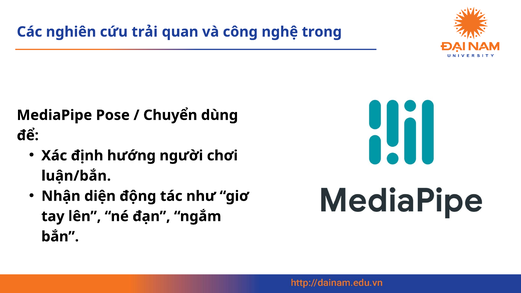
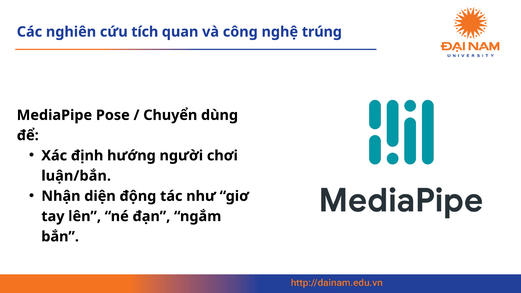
trải: trải -> tích
trong: trong -> trúng
